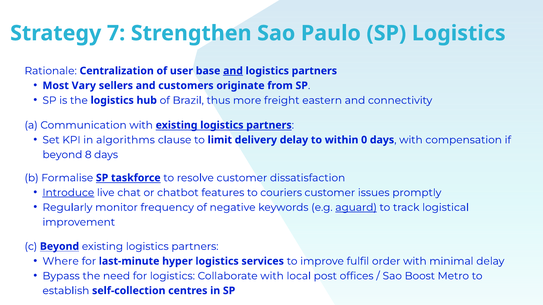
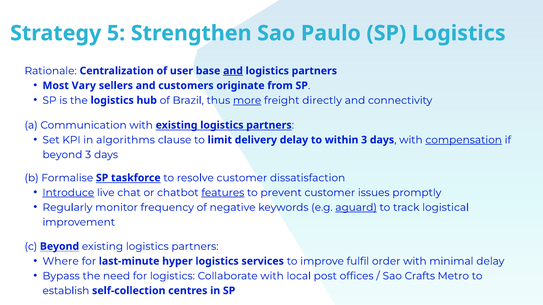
7: 7 -> 5
more underline: none -> present
eastern: eastern -> directly
within 0: 0 -> 3
compensation underline: none -> present
beyond 8: 8 -> 3
features underline: none -> present
couriers: couriers -> prevent
Boost: Boost -> Crafts
